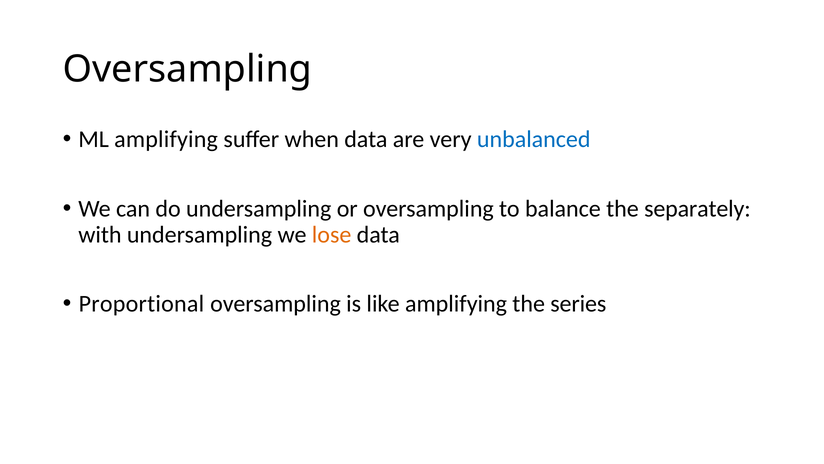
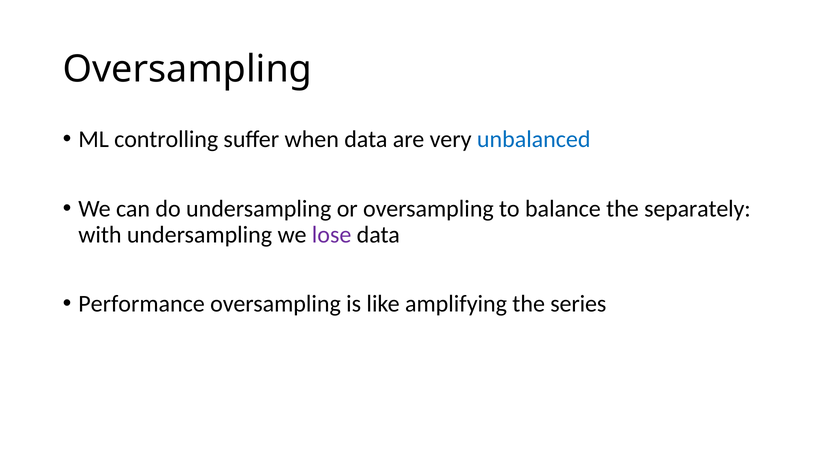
ML amplifying: amplifying -> controlling
lose colour: orange -> purple
Proportional: Proportional -> Performance
